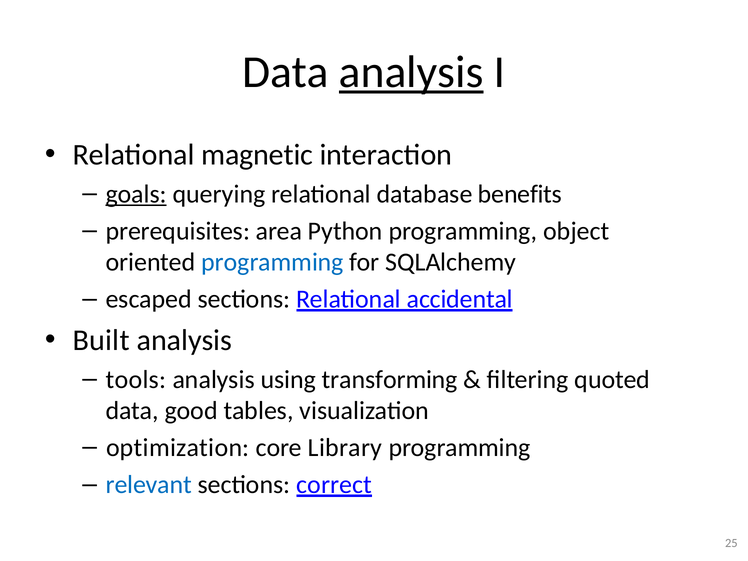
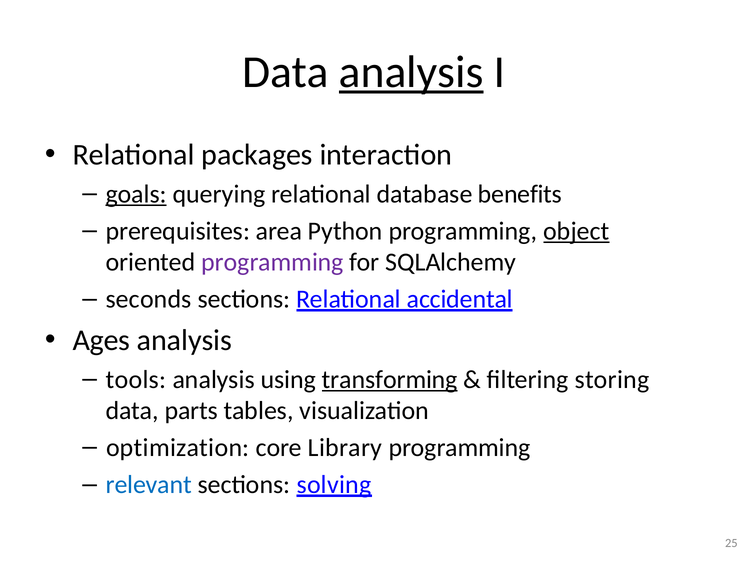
magnetic: magnetic -> packages
object underline: none -> present
programming at (273, 262) colour: blue -> purple
escaped: escaped -> seconds
Built: Built -> Ages
transforming underline: none -> present
quoted: quoted -> storing
good: good -> parts
correct: correct -> solving
